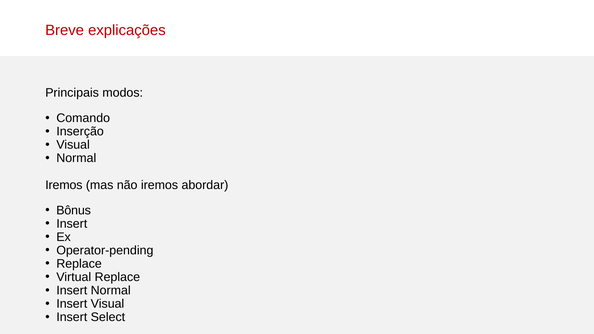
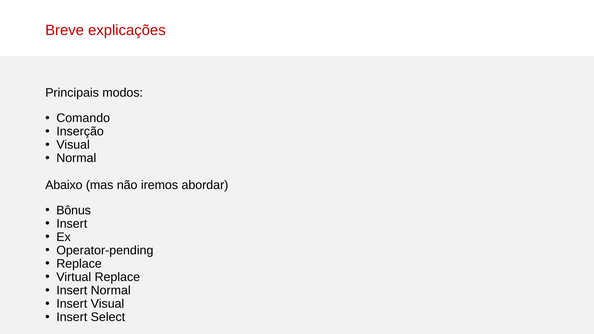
Iremos at (64, 185): Iremos -> Abaixo
